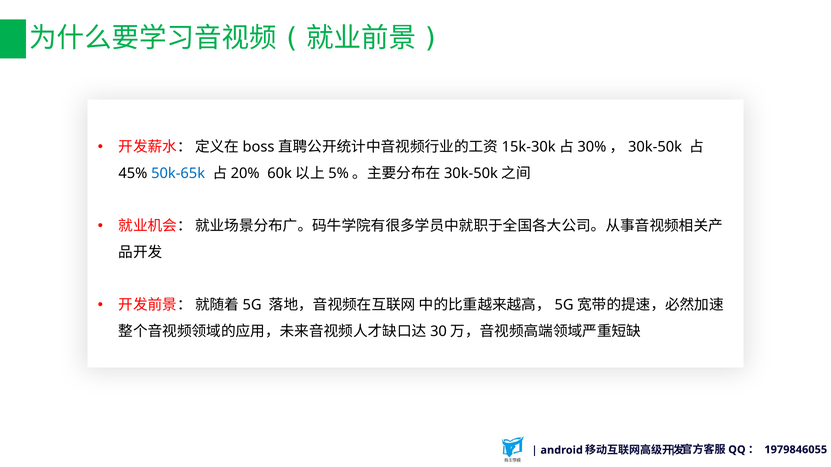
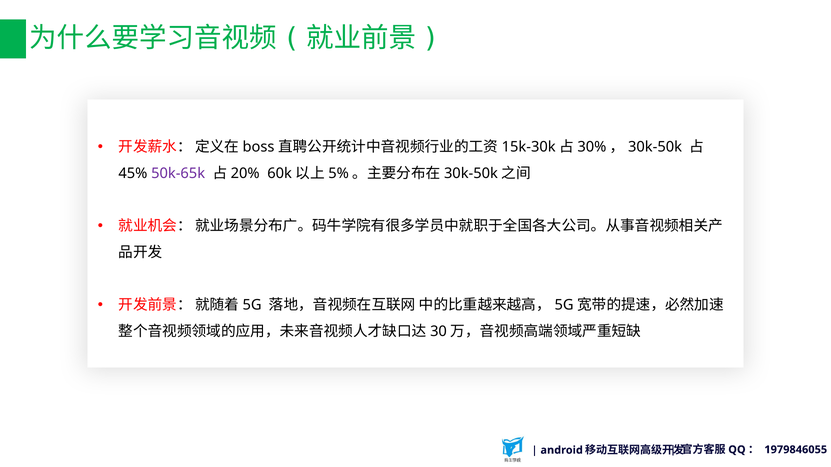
50k-65k colour: blue -> purple
